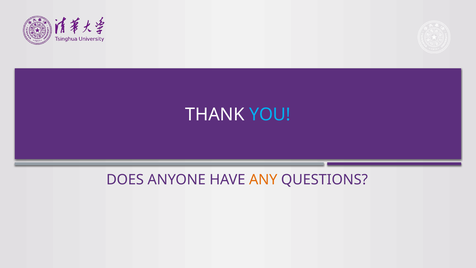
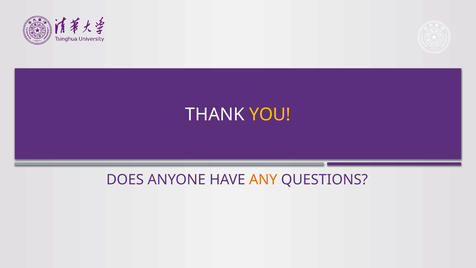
YOU colour: light blue -> yellow
